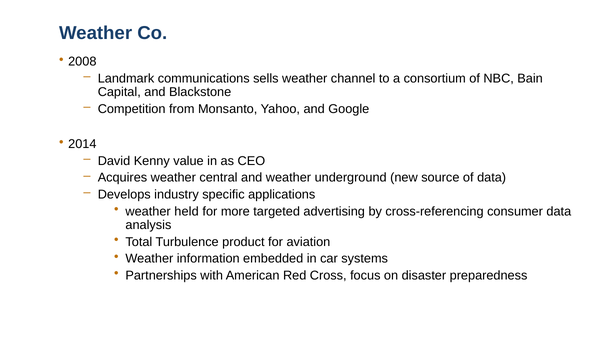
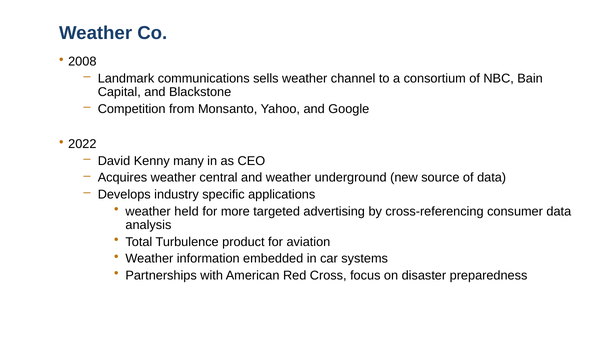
2014: 2014 -> 2022
value: value -> many
